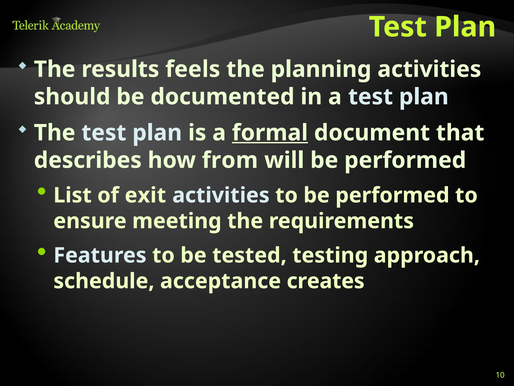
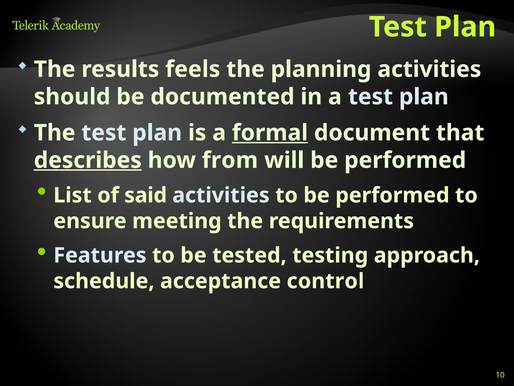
describes underline: none -> present
exit: exit -> said
creates: creates -> control
